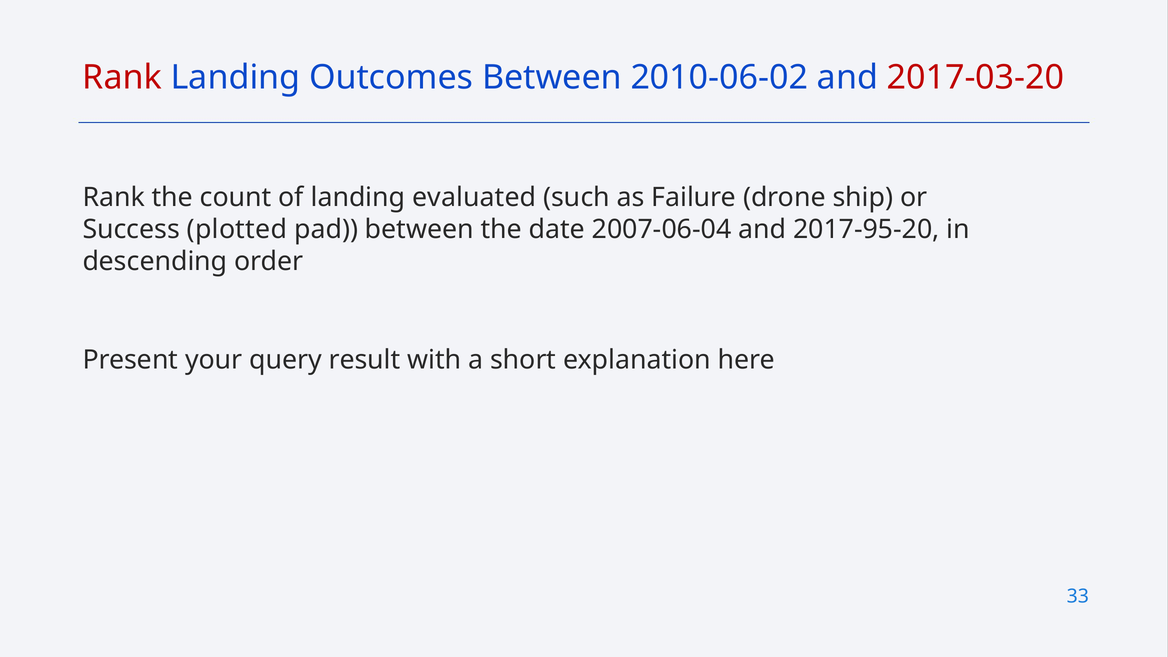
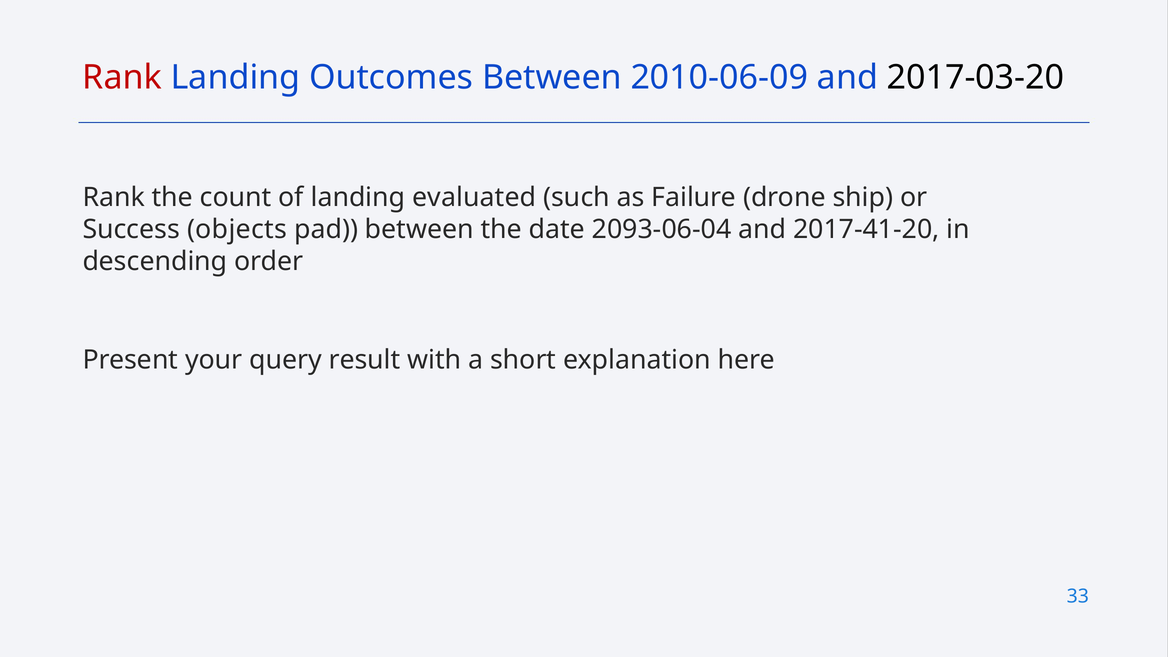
2010-06-02: 2010-06-02 -> 2010-06-09
2017-03-20 colour: red -> black
plotted: plotted -> objects
2007-06-04: 2007-06-04 -> 2093-06-04
2017-95-20: 2017-95-20 -> 2017-41-20
